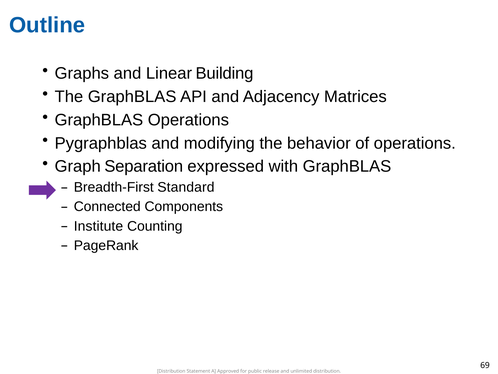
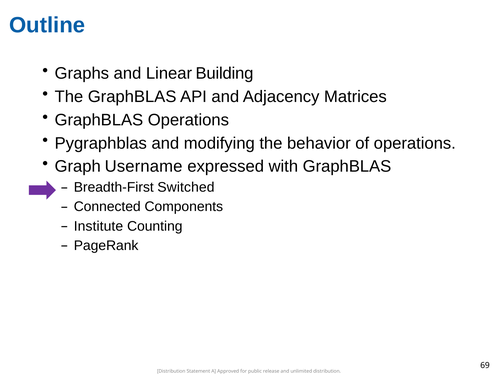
Separation: Separation -> Username
Standard: Standard -> Switched
